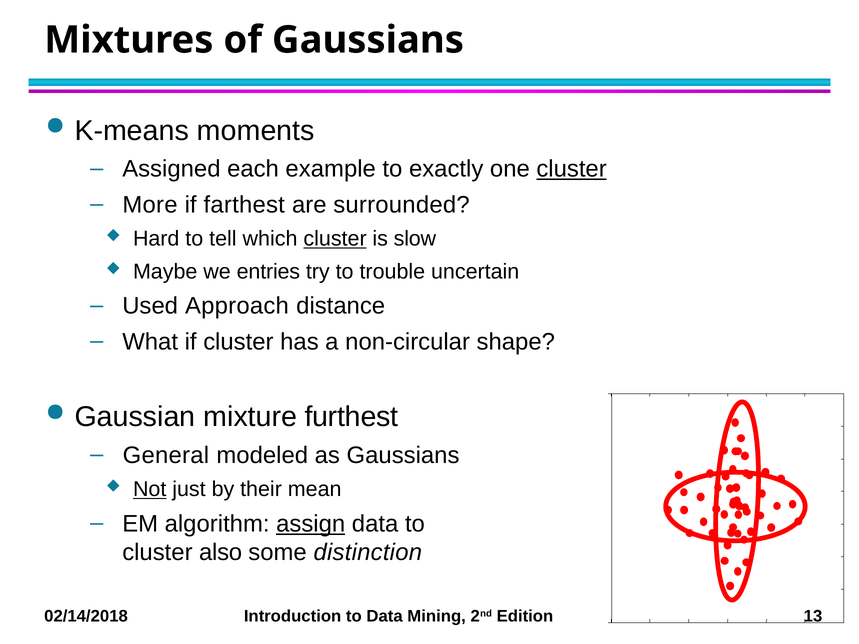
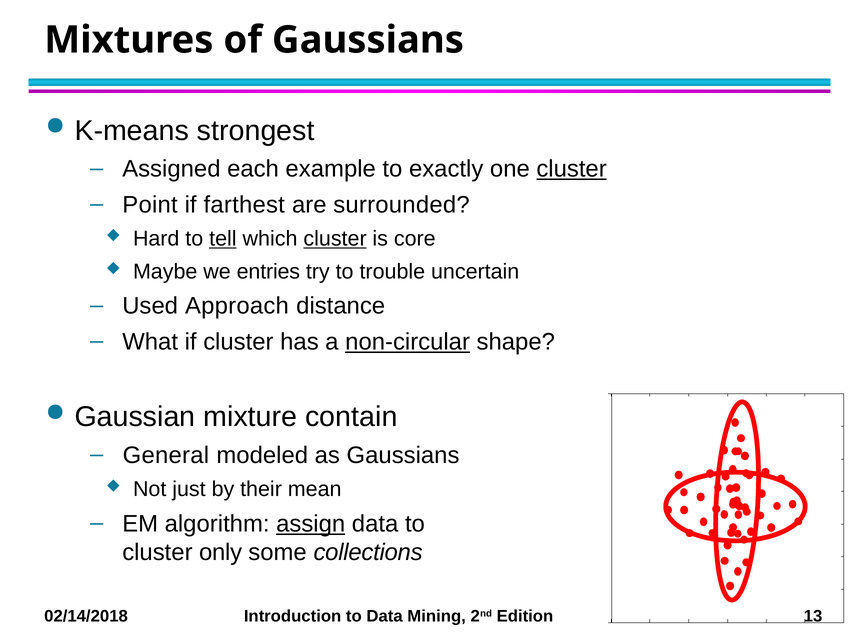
moments: moments -> strongest
More: More -> Point
tell underline: none -> present
slow: slow -> core
non-circular underline: none -> present
furthest: furthest -> contain
Not underline: present -> none
also: also -> only
distinction: distinction -> collections
